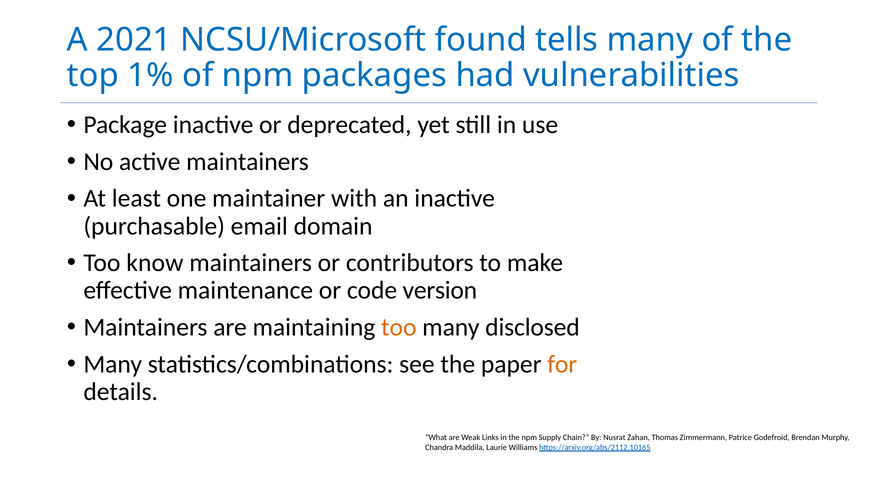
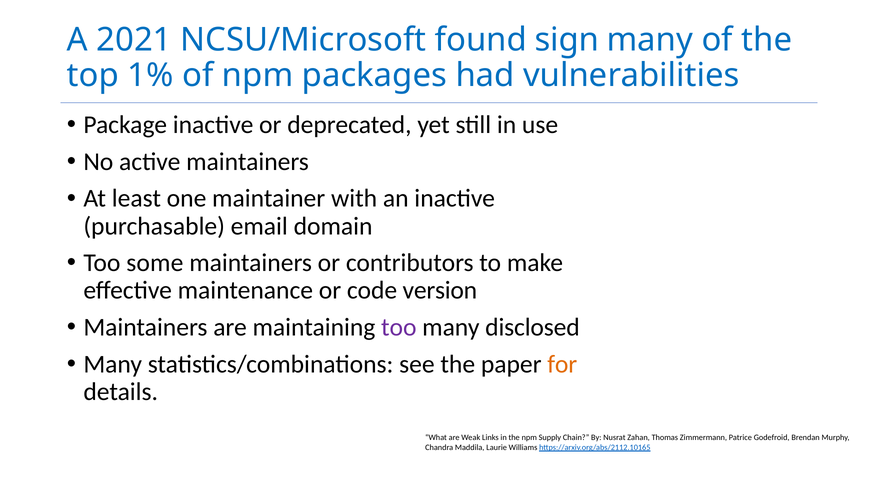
tells: tells -> sign
know: know -> some
too at (399, 327) colour: orange -> purple
